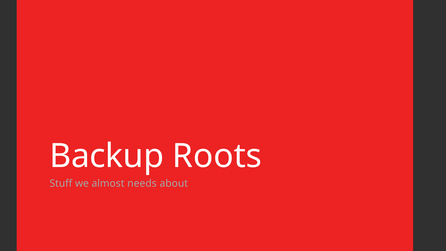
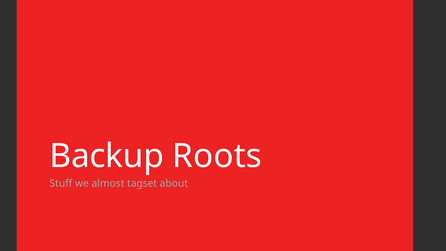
needs: needs -> tagset
